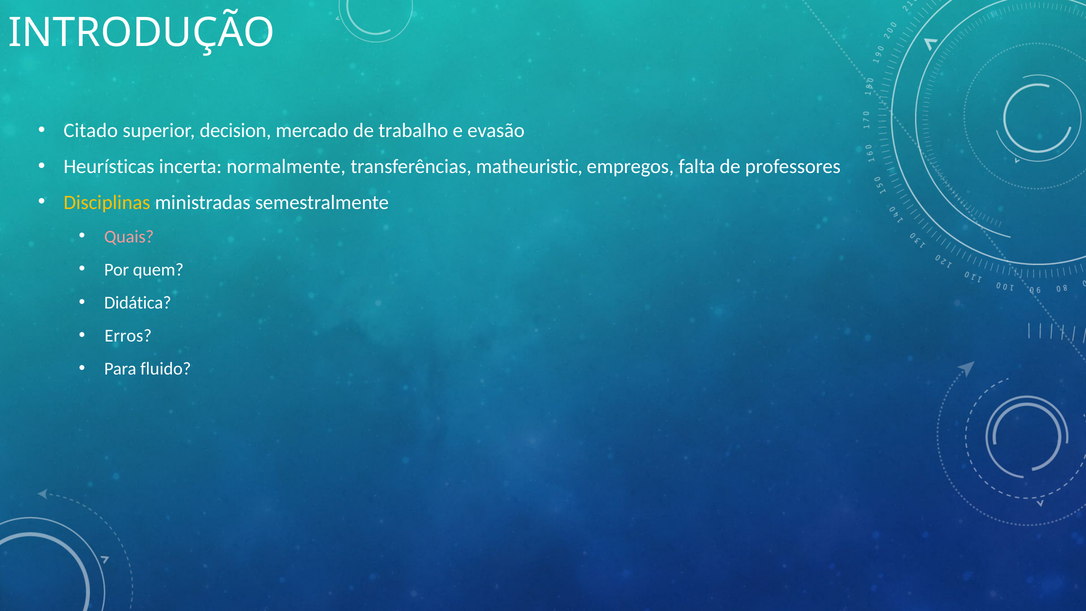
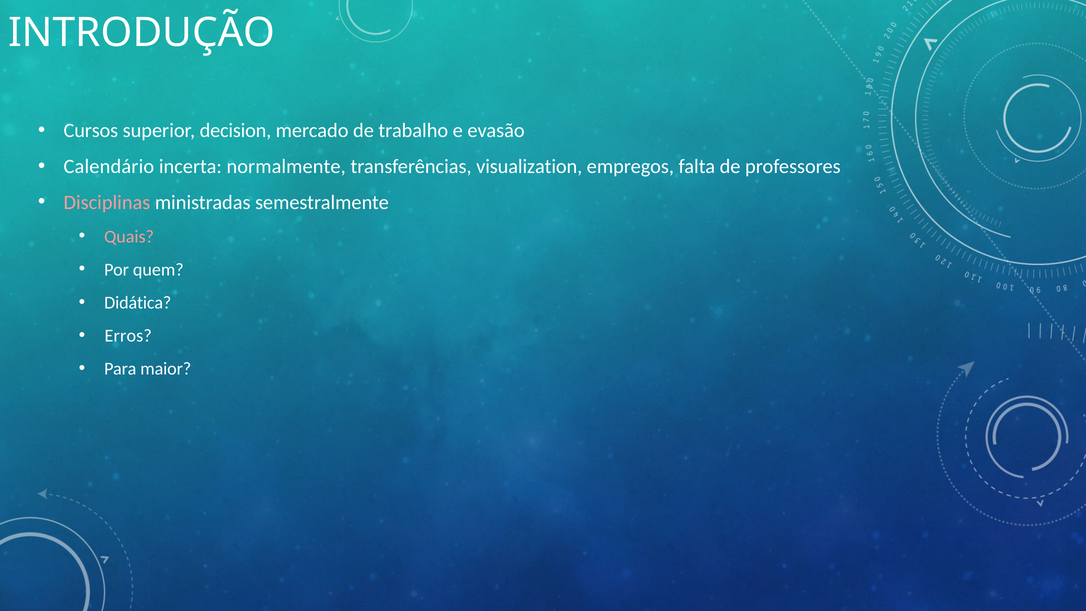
Citado: Citado -> Cursos
Heurísticas: Heurísticas -> Calendário
matheuristic: matheuristic -> visualization
Disciplinas colour: yellow -> pink
fluido: fluido -> maior
